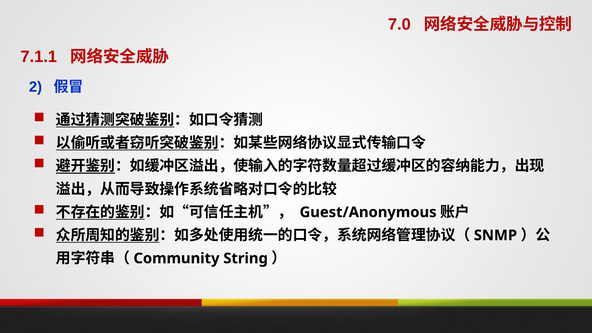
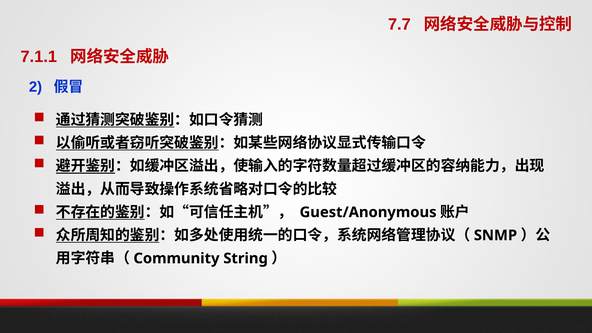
7.0: 7.0 -> 7.7
